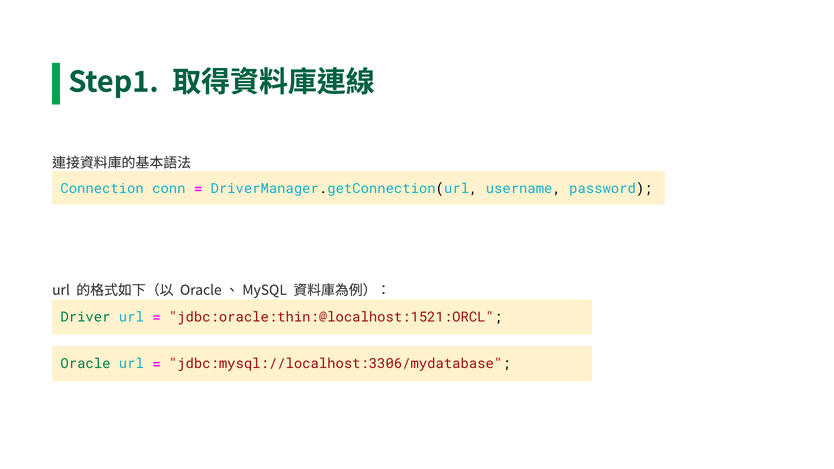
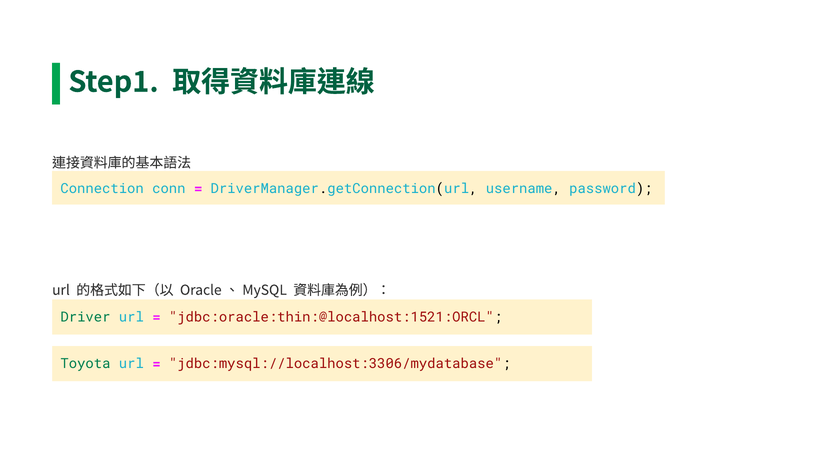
Oracle: Oracle -> Toyota
